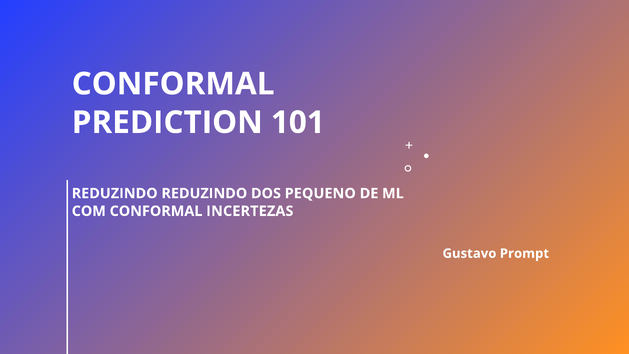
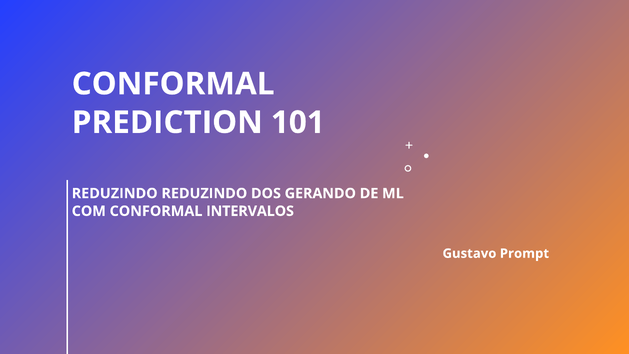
PEQUENO: PEQUENO -> GERANDO
INCERTEZAS: INCERTEZAS -> INTERVALOS
